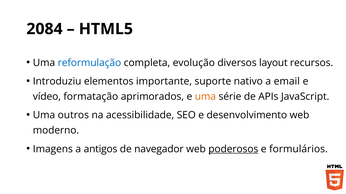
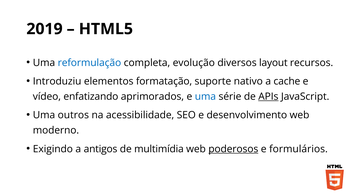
2084: 2084 -> 2019
importante: importante -> formatação
email: email -> cache
formatação: formatação -> enfatizando
uma at (205, 97) colour: orange -> blue
APIs underline: none -> present
Imagens: Imagens -> Exigindo
navegador: navegador -> multimídia
